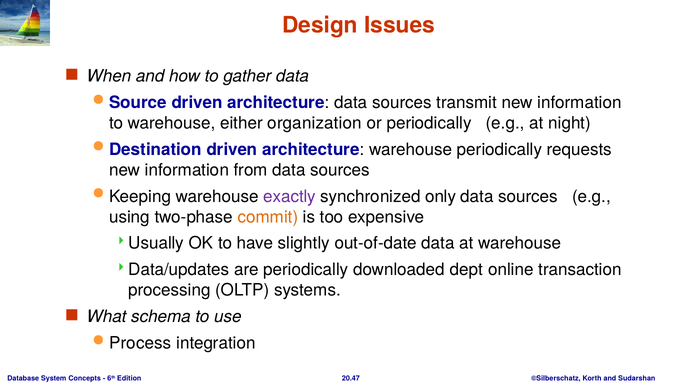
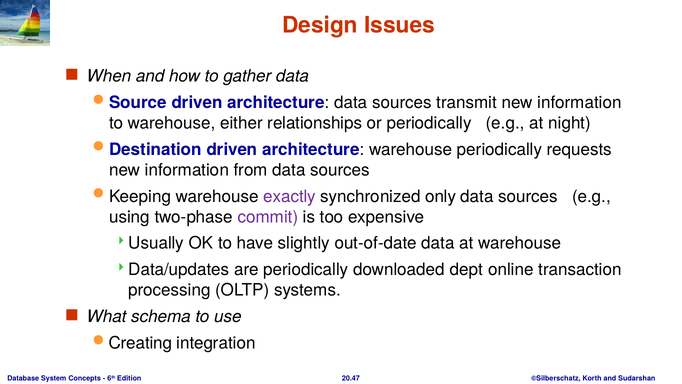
organization: organization -> relationships
commit colour: orange -> purple
Process: Process -> Creating
